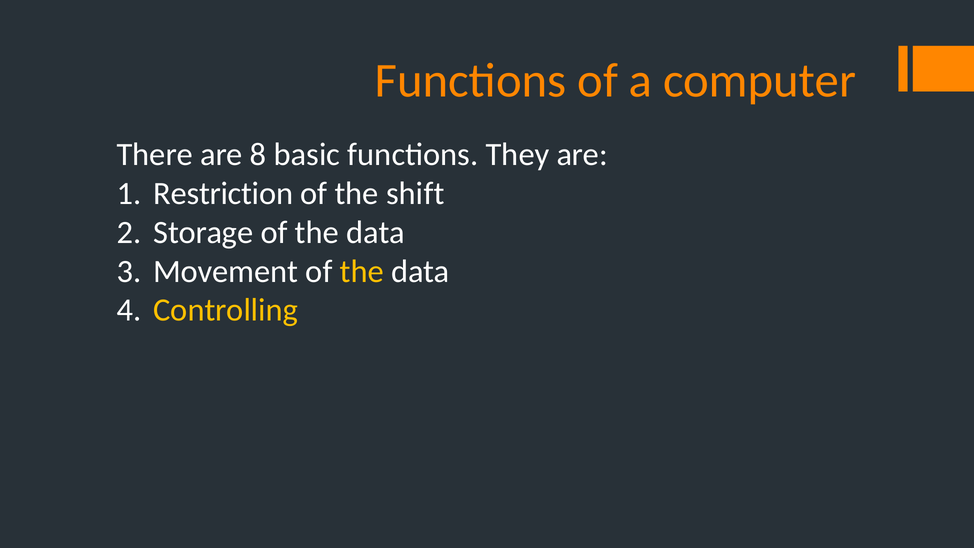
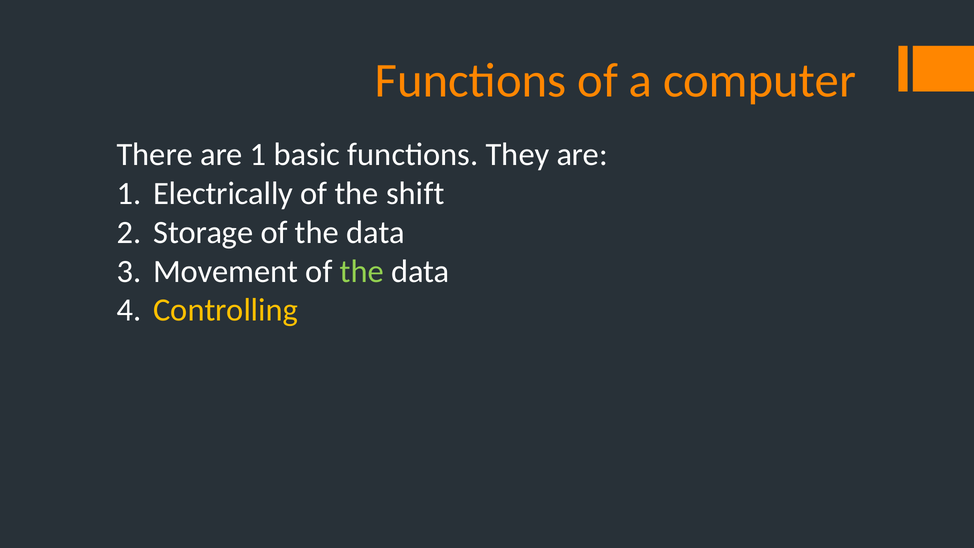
There are 8: 8 -> 1
Restriction: Restriction -> Electrically
the at (362, 271) colour: yellow -> light green
